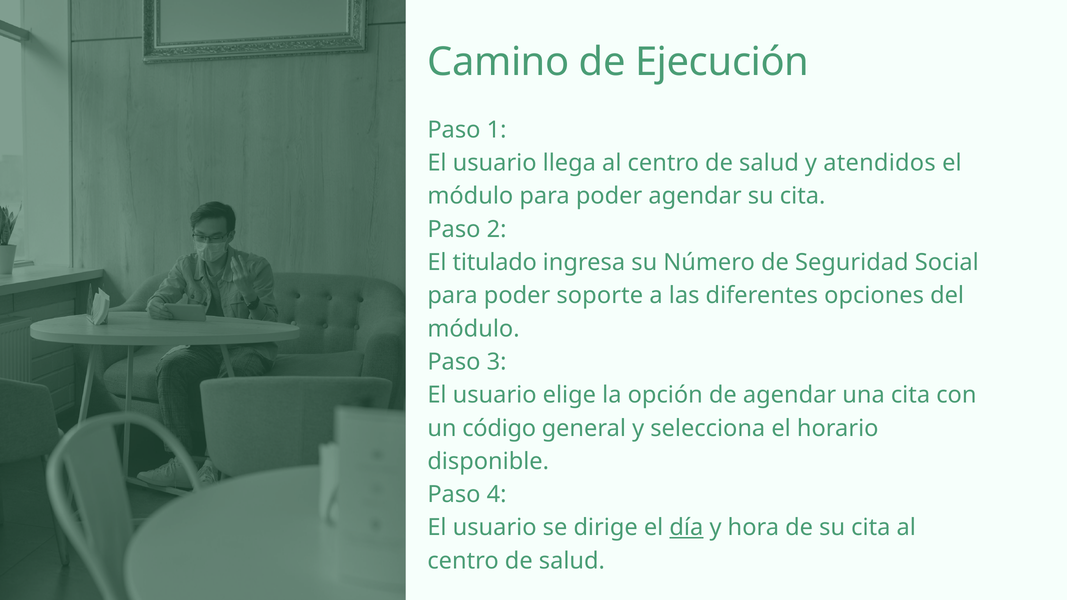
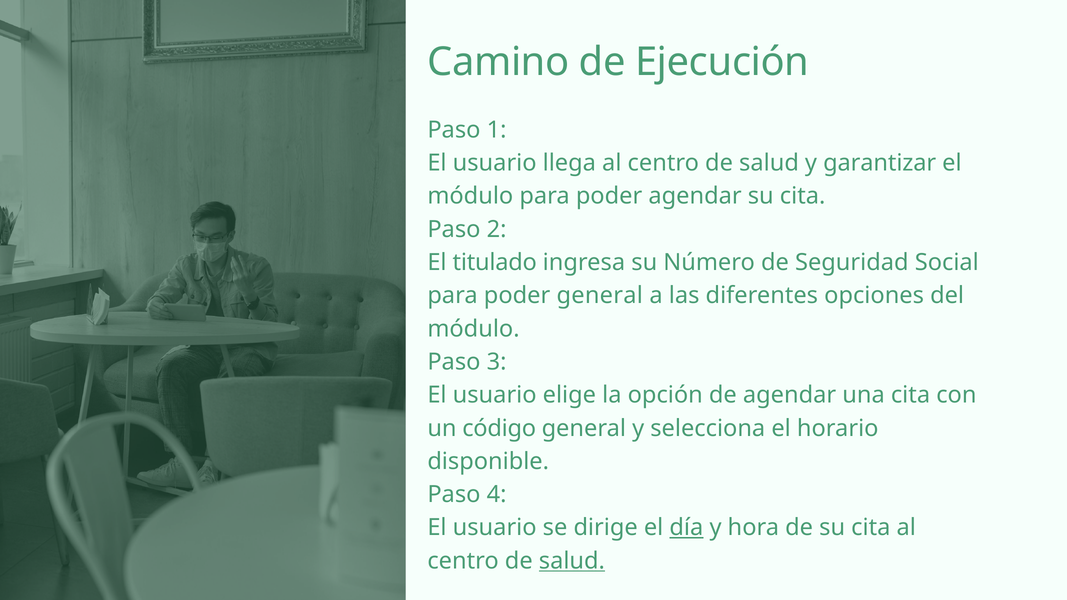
atendidos: atendidos -> garantizar
poder soporte: soporte -> general
salud at (572, 561) underline: none -> present
